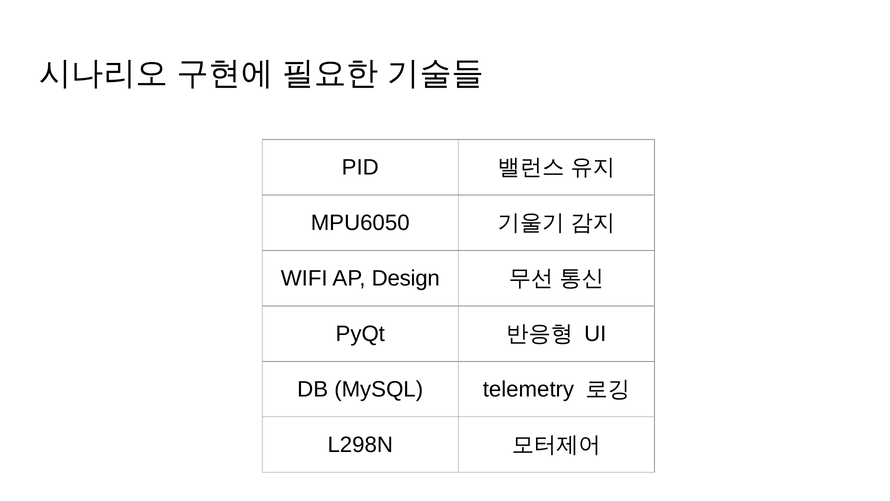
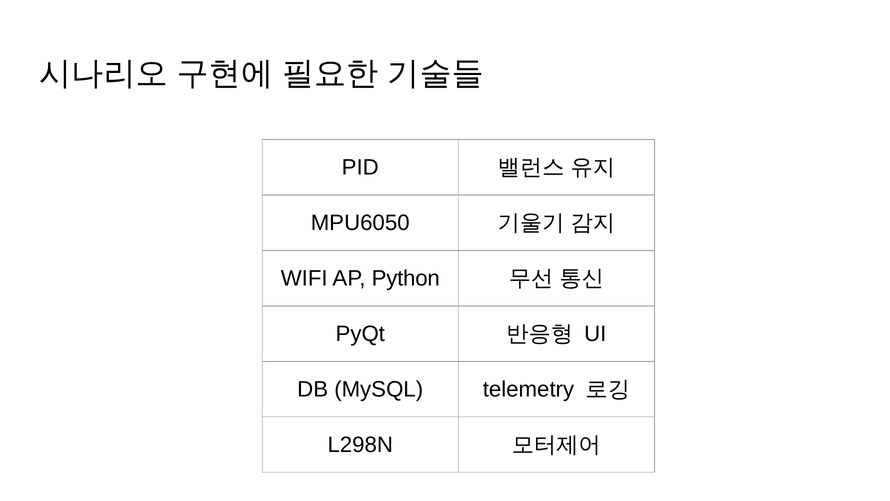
Design: Design -> Python
